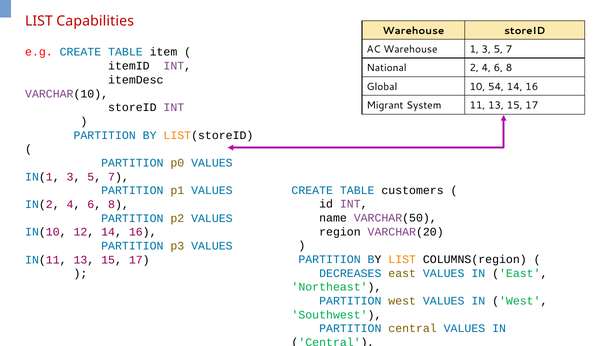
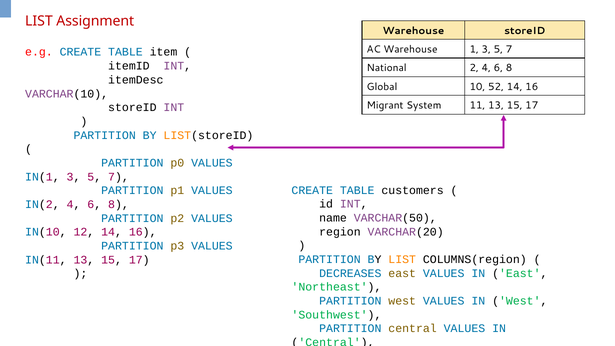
Capabilities: Capabilities -> Assignment
54: 54 -> 52
